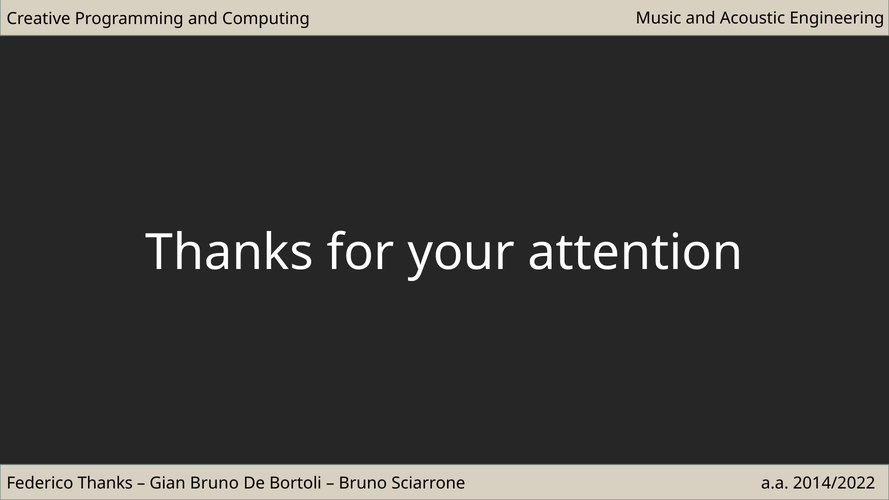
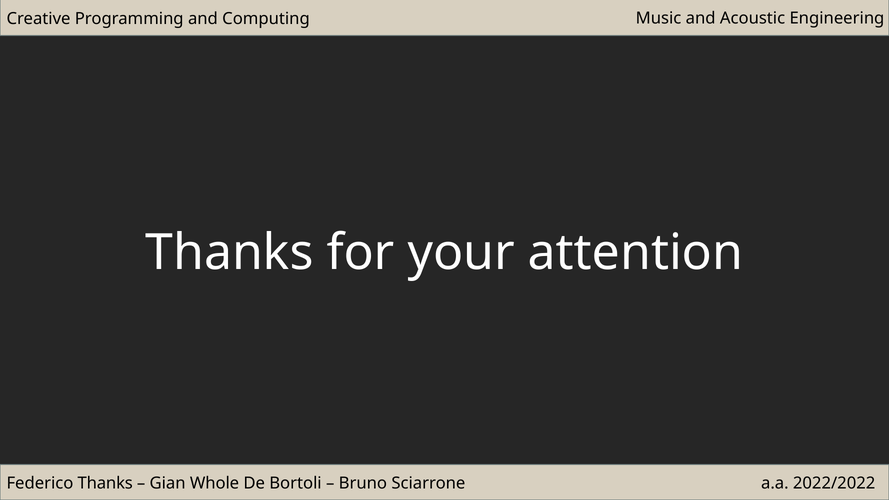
2014/2022: 2014/2022 -> 2022/2022
Gian Bruno: Bruno -> Whole
